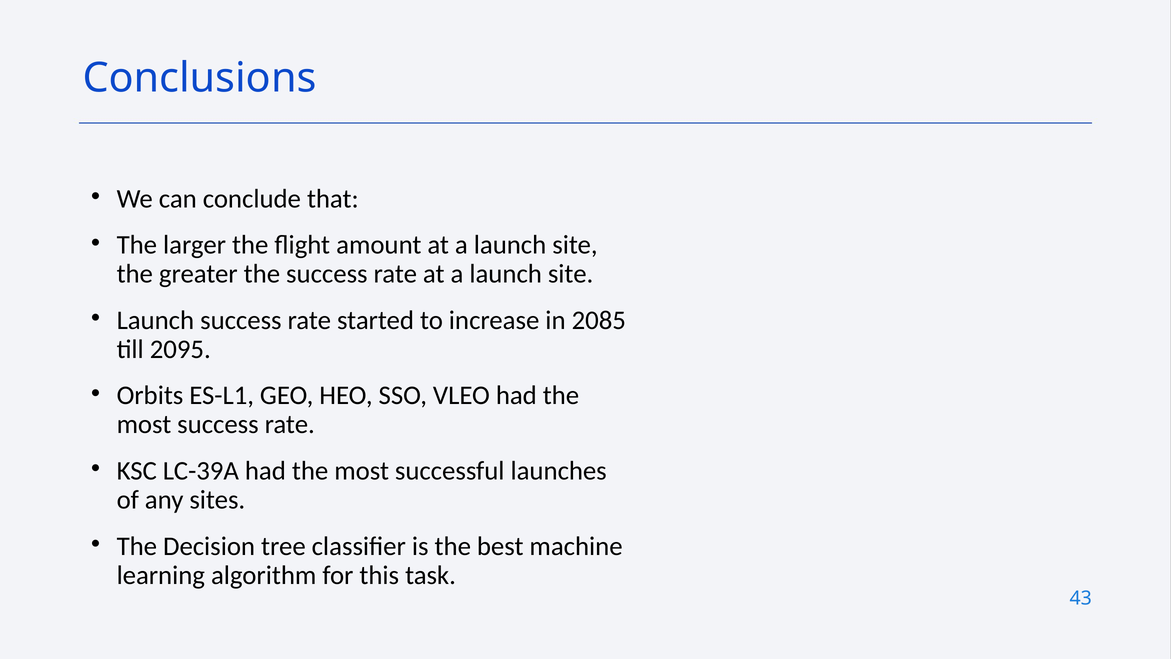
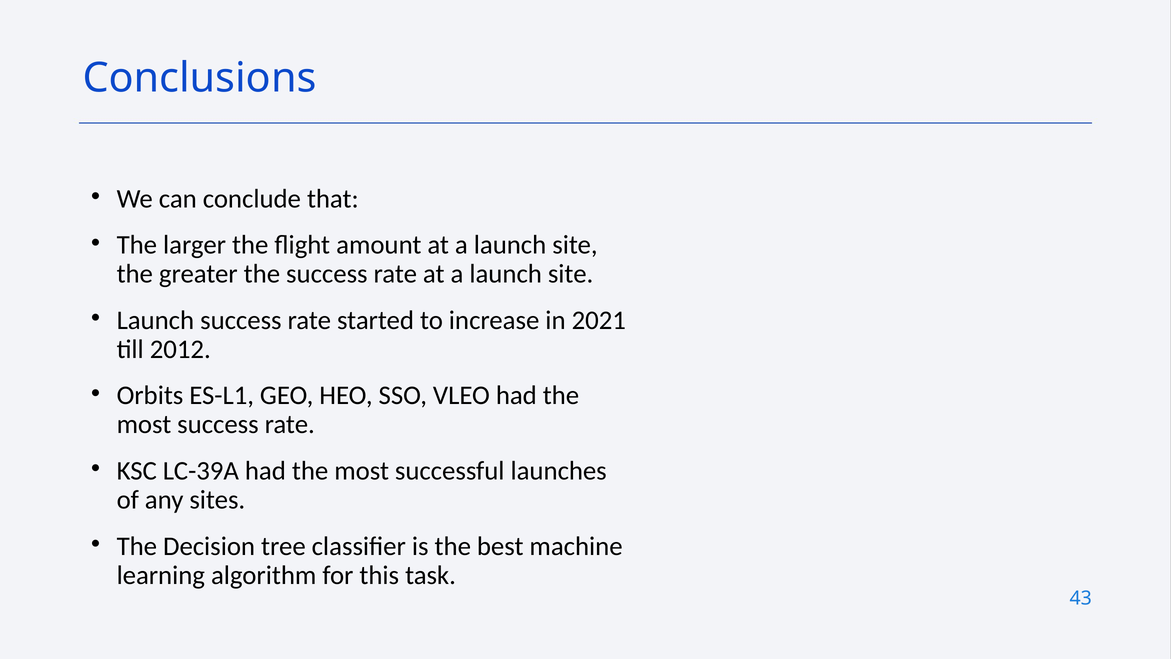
2085: 2085 -> 2021
2095: 2095 -> 2012
